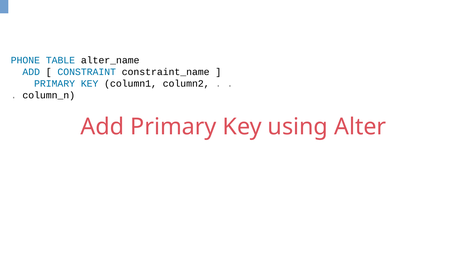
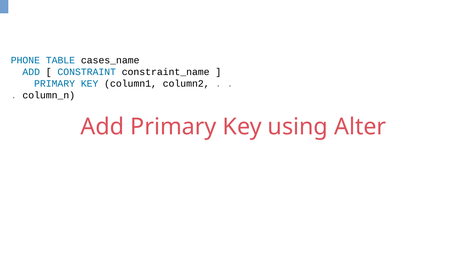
alter_name: alter_name -> cases_name
